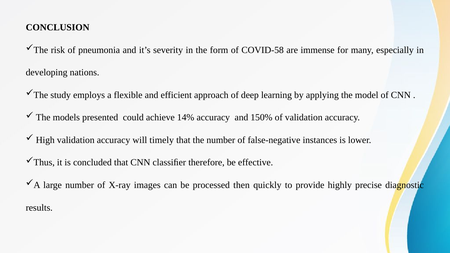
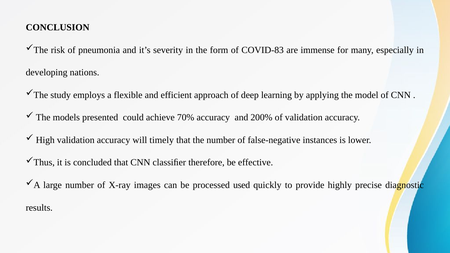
COVID-58: COVID-58 -> COVID-83
14%: 14% -> 70%
150%: 150% -> 200%
then: then -> used
